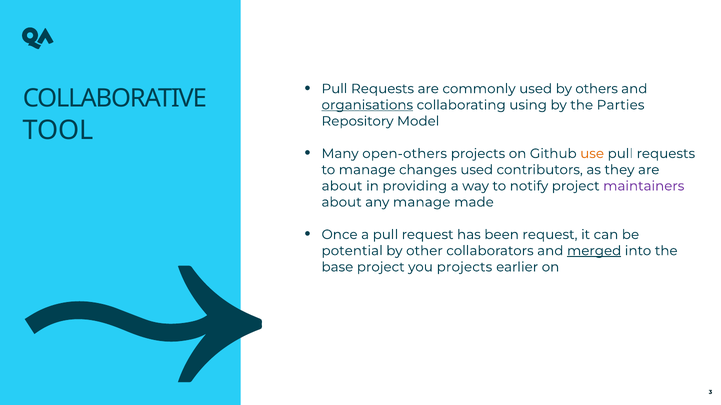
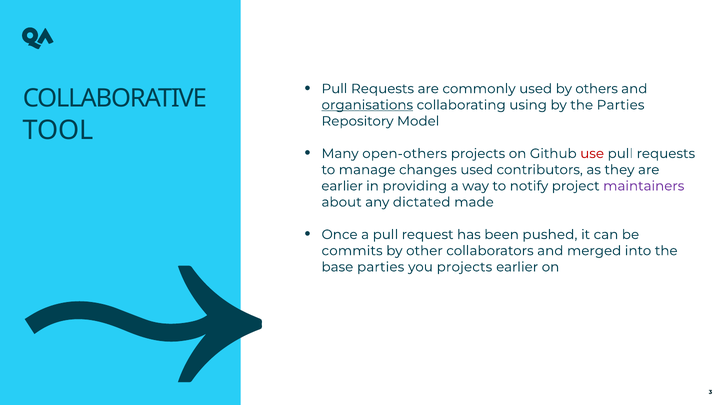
use colour: orange -> red
about at (342, 186): about -> earlier
any manage: manage -> dictated
been request: request -> pushed
potential: potential -> commits
merged underline: present -> none
base project: project -> parties
